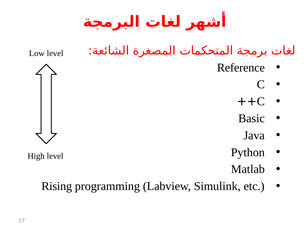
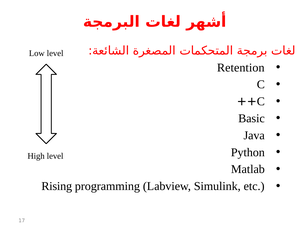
Reference: Reference -> Retention
